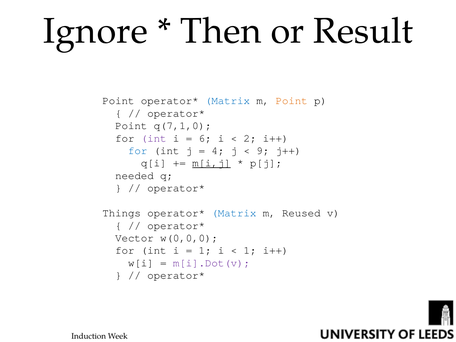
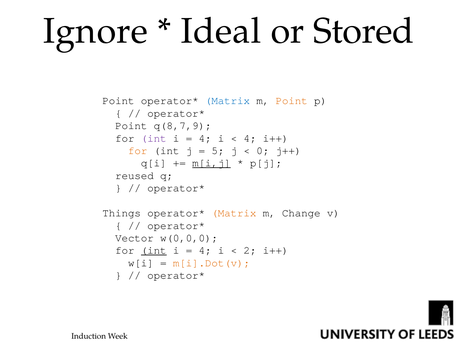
Then: Then -> Ideal
Result: Result -> Stored
q(7,1,0: q(7,1,0 -> q(8,7,9
6 at (205, 138): 6 -> 4
2 at (250, 138): 2 -> 4
for at (138, 151) colour: blue -> orange
4: 4 -> 5
9: 9 -> 0
needed: needed -> reused
Matrix at (234, 213) colour: blue -> orange
Reused: Reused -> Change
int at (154, 250) underline: none -> present
1 at (205, 250): 1 -> 4
1 at (250, 250): 1 -> 2
m[i].Dot(v colour: purple -> orange
